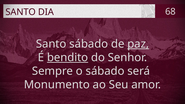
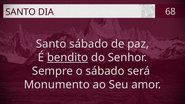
paz underline: present -> none
